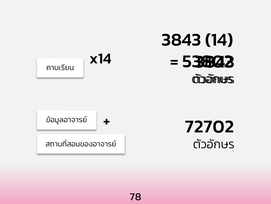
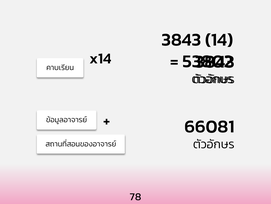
72702: 72702 -> 66081
